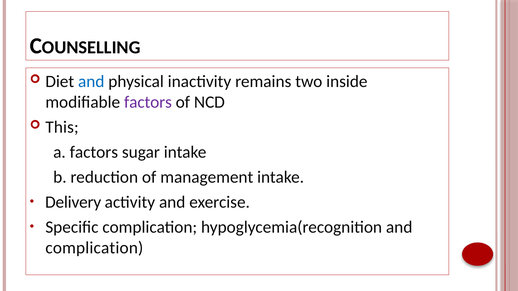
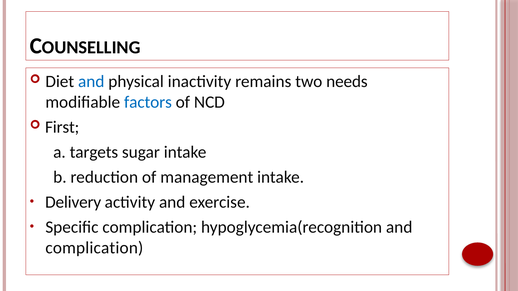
inside: inside -> needs
factors at (148, 102) colour: purple -> blue
This: This -> First
a factors: factors -> targets
